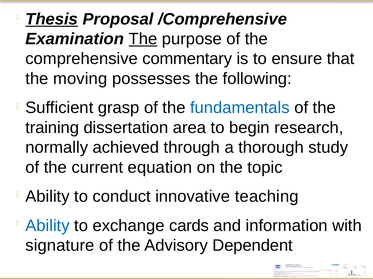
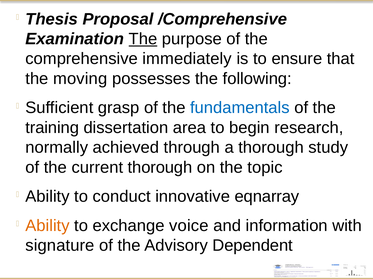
Thesis underline: present -> none
commentary: commentary -> immediately
current equation: equation -> thorough
teaching: teaching -> eqnarray
Ability at (48, 226) colour: blue -> orange
cards: cards -> voice
